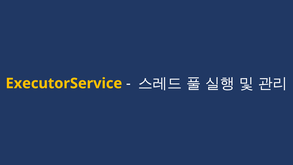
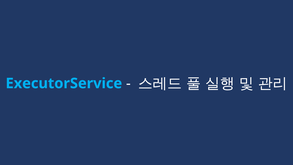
ExecutorService colour: yellow -> light blue
